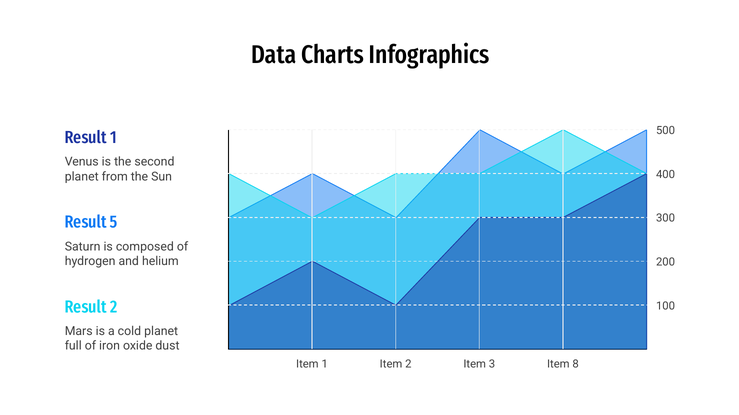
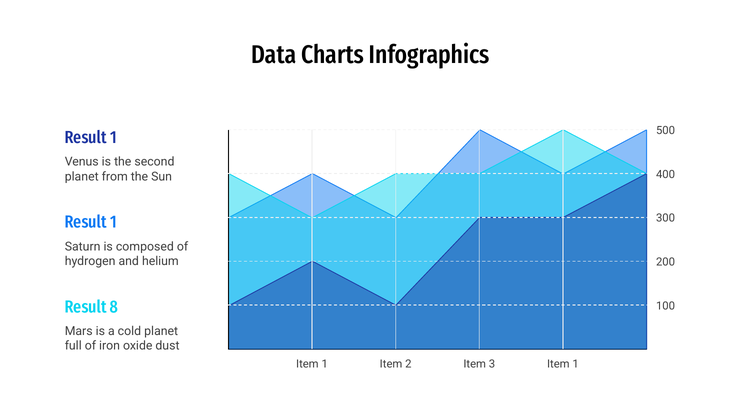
5 at (114, 223): 5 -> 1
Result 2: 2 -> 8
3 Item 8: 8 -> 1
